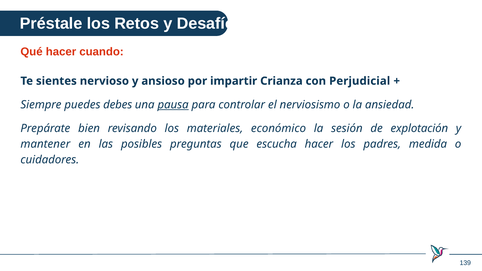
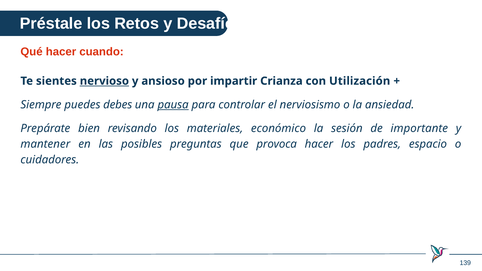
nervioso underline: none -> present
Perjudicial: Perjudicial -> Utilización
explotación: explotación -> importante
escucha: escucha -> provoca
medida: medida -> espacio
